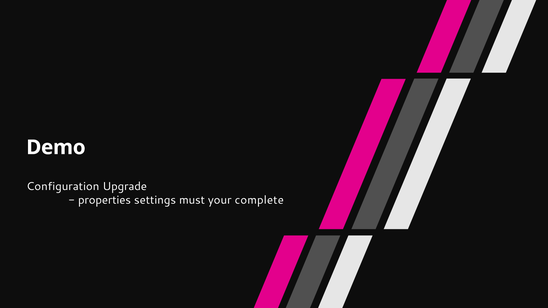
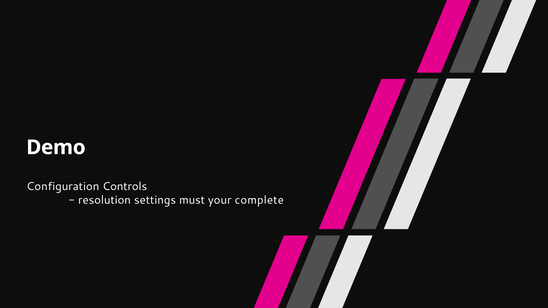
Upgrade: Upgrade -> Controls
properties: properties -> resolution
